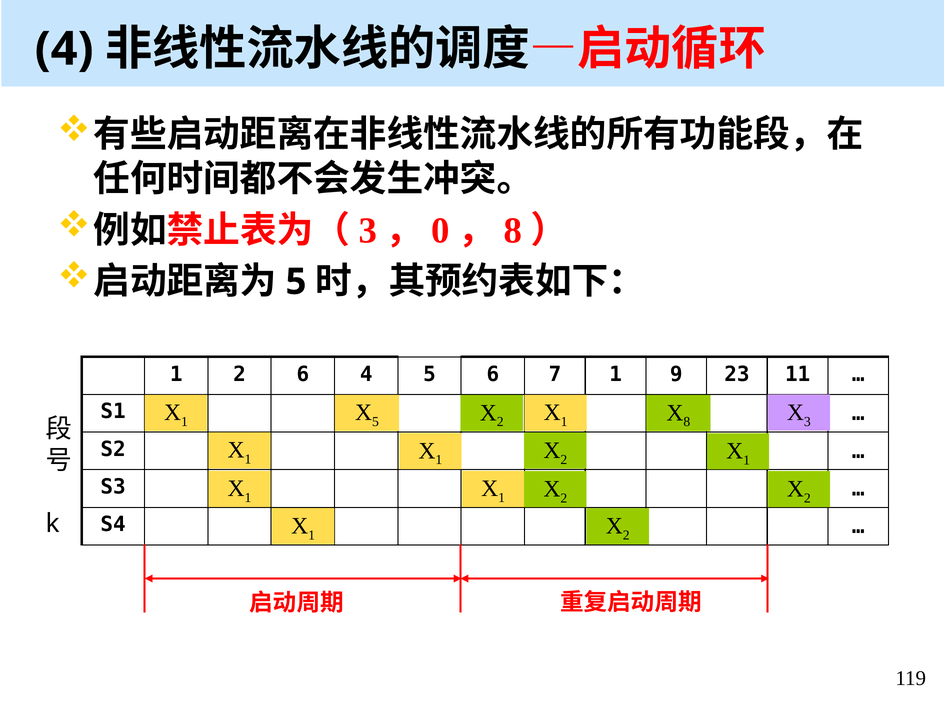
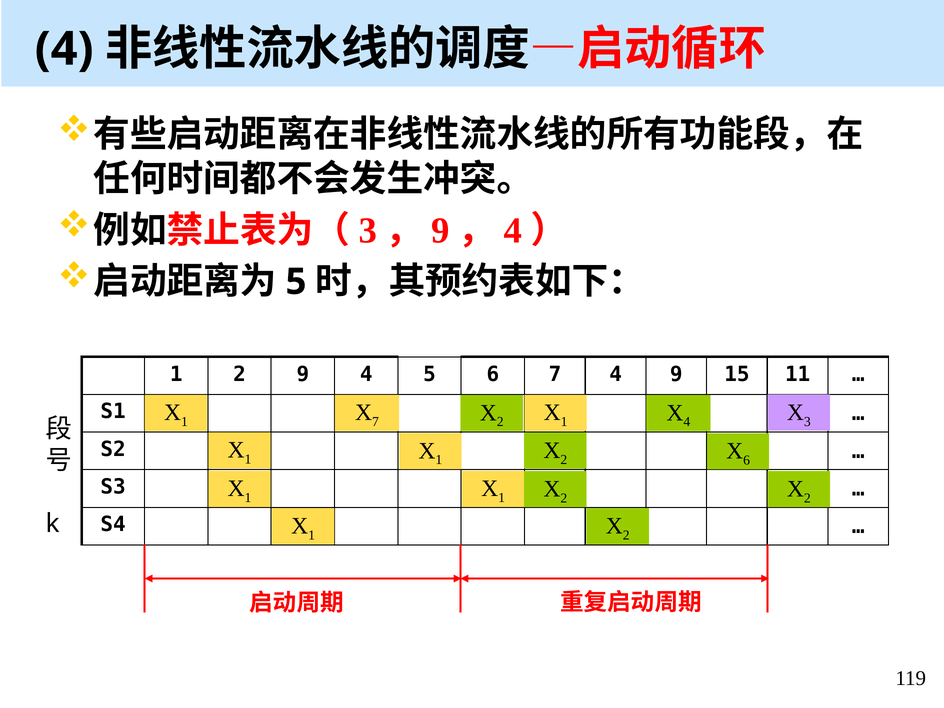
0 at (440, 230): 0 -> 9
8 at (513, 230): 8 -> 4
2 6: 6 -> 9
7 1: 1 -> 4
23: 23 -> 15
5 at (375, 422): 5 -> 7
8 at (687, 422): 8 -> 4
1 at (747, 460): 1 -> 6
